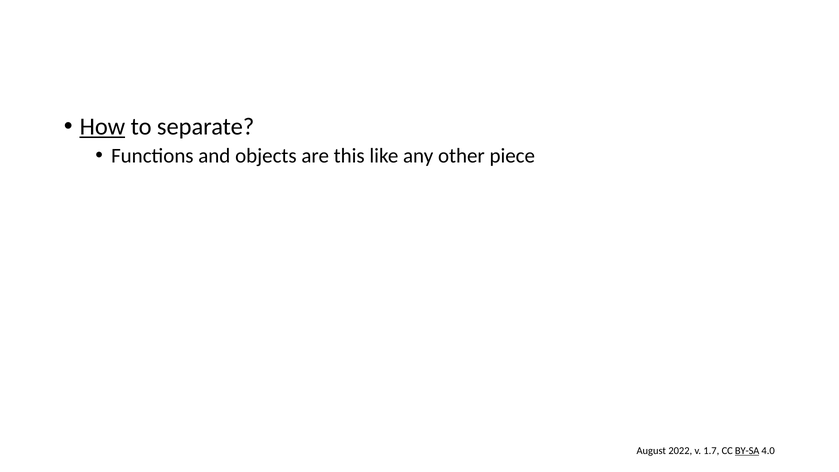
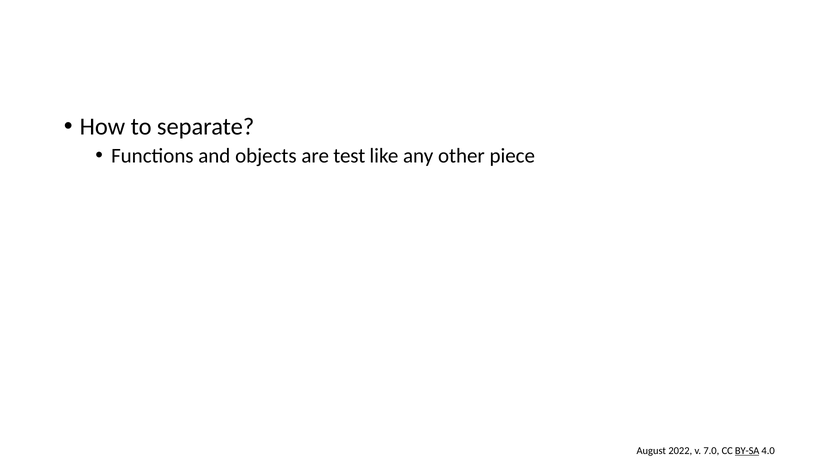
How underline: present -> none
this: this -> test
1.7: 1.7 -> 7.0
